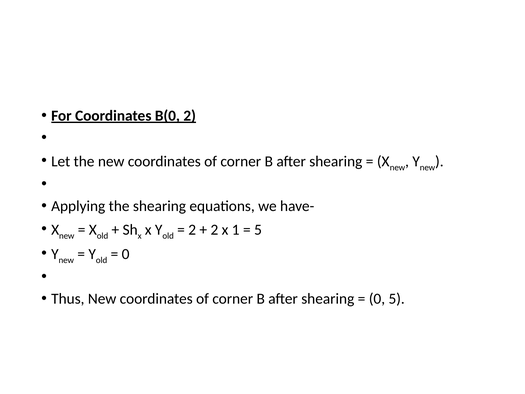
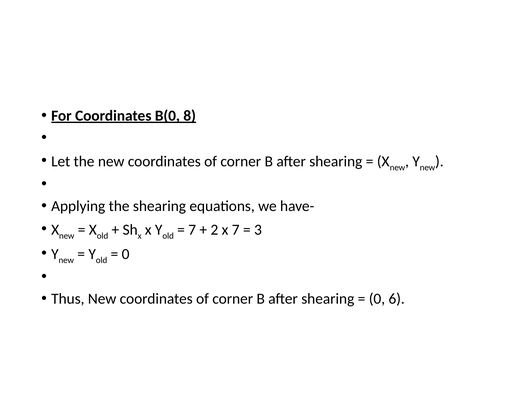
B(0 2: 2 -> 8
2 at (192, 230): 2 -> 7
x 1: 1 -> 7
5 at (258, 230): 5 -> 3
0 5: 5 -> 6
